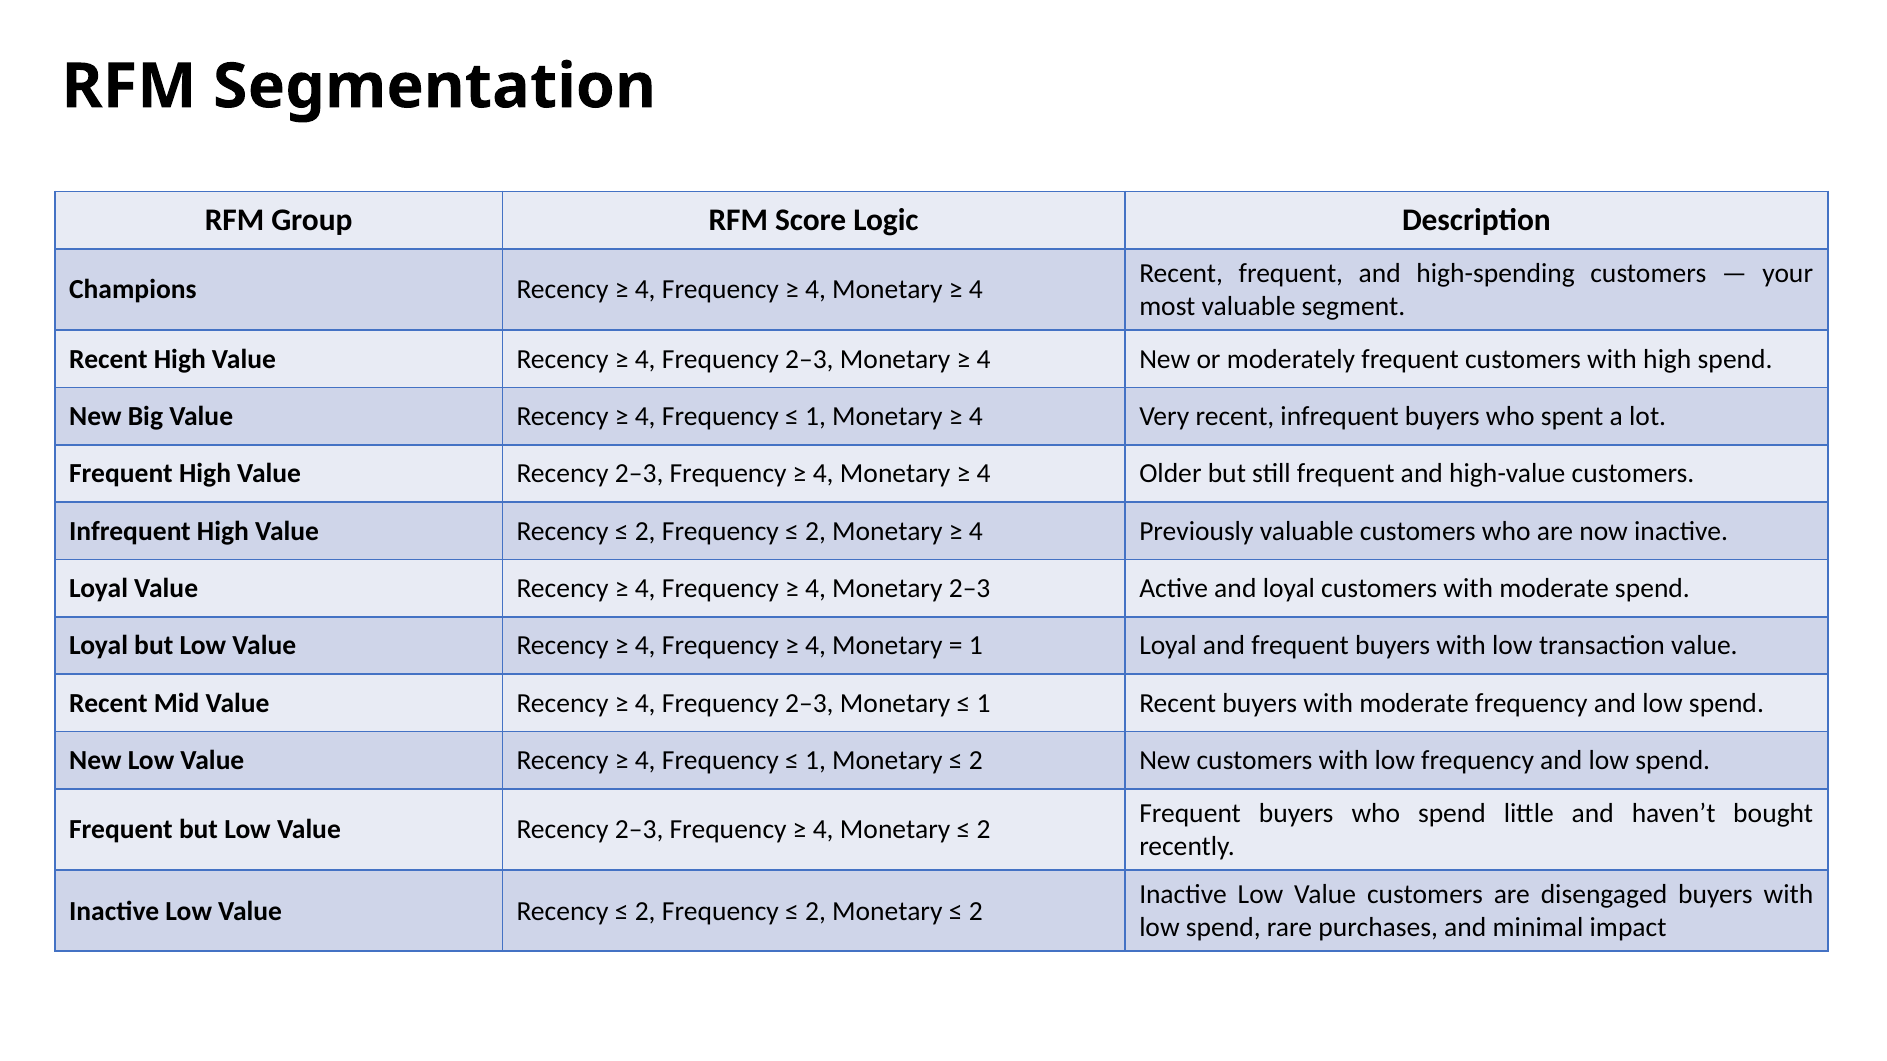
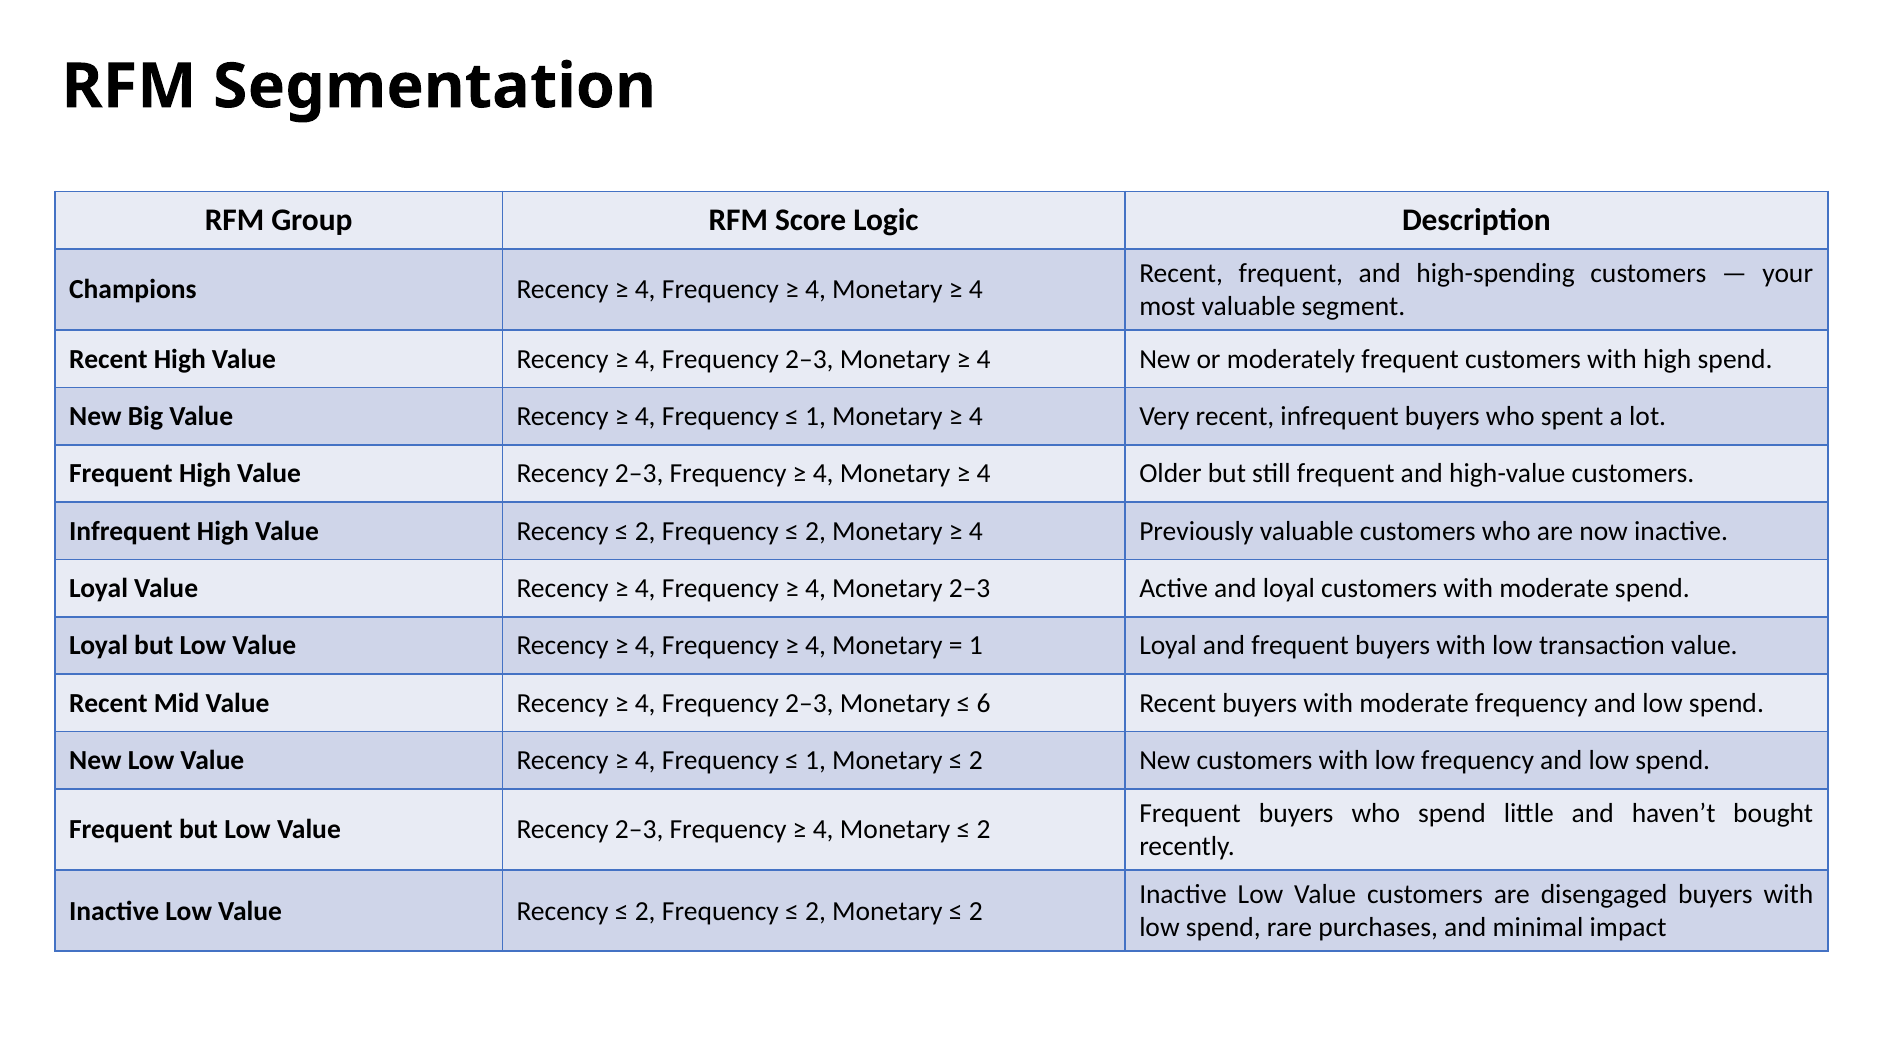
1 at (983, 704): 1 -> 6
